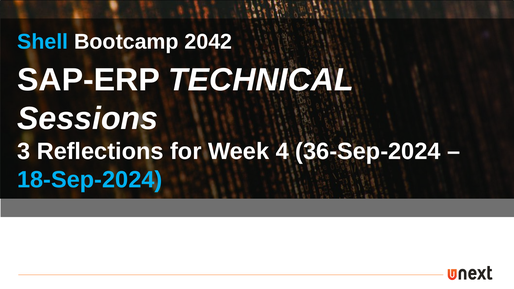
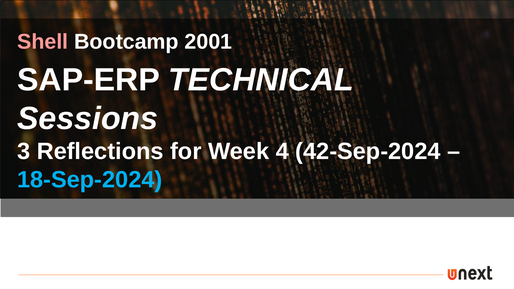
Shell colour: light blue -> pink
2042: 2042 -> 2001
36-Sep-2024: 36-Sep-2024 -> 42-Sep-2024
